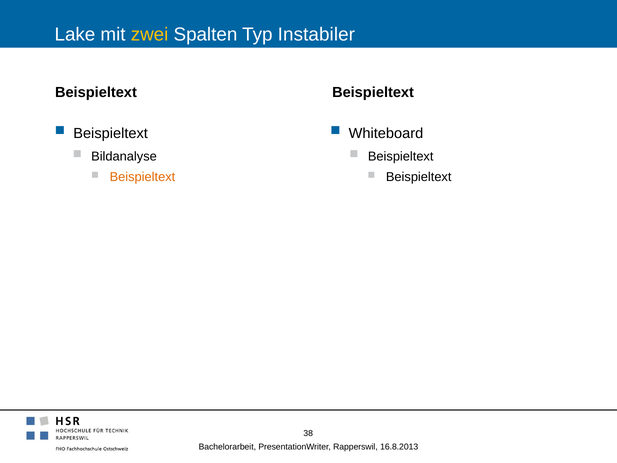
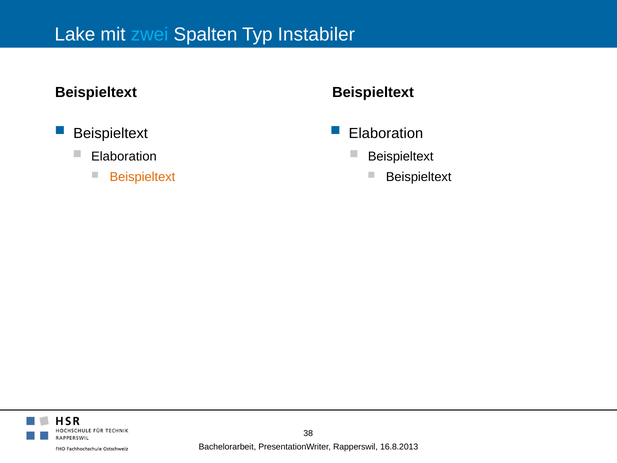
zwei colour: yellow -> light blue
Whiteboard at (386, 133): Whiteboard -> Elaboration
Bildanalyse at (124, 156): Bildanalyse -> Elaboration
